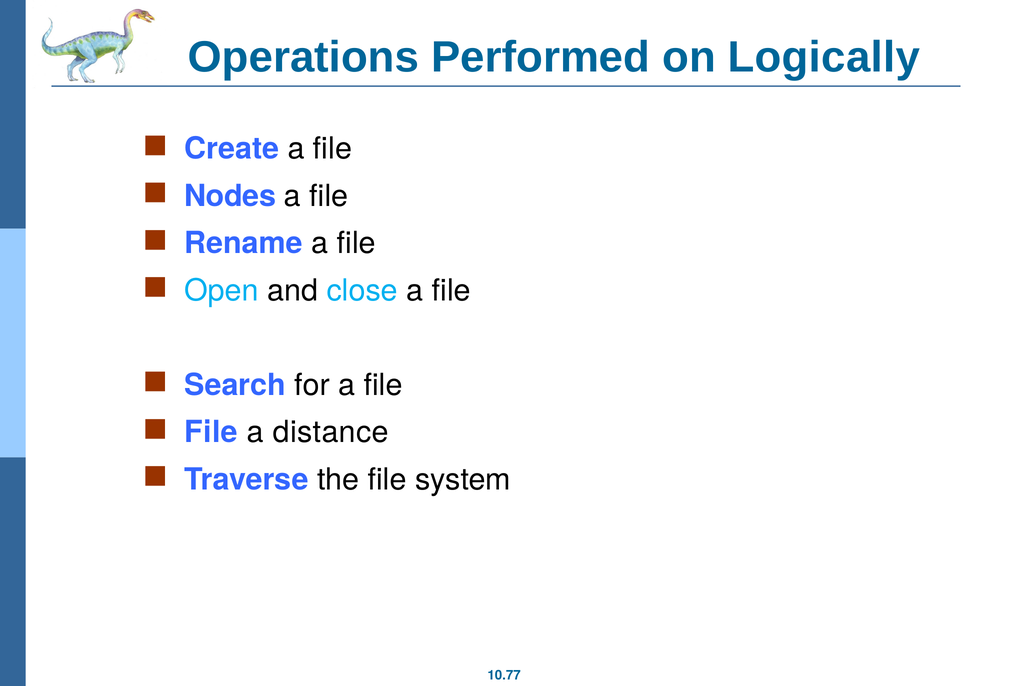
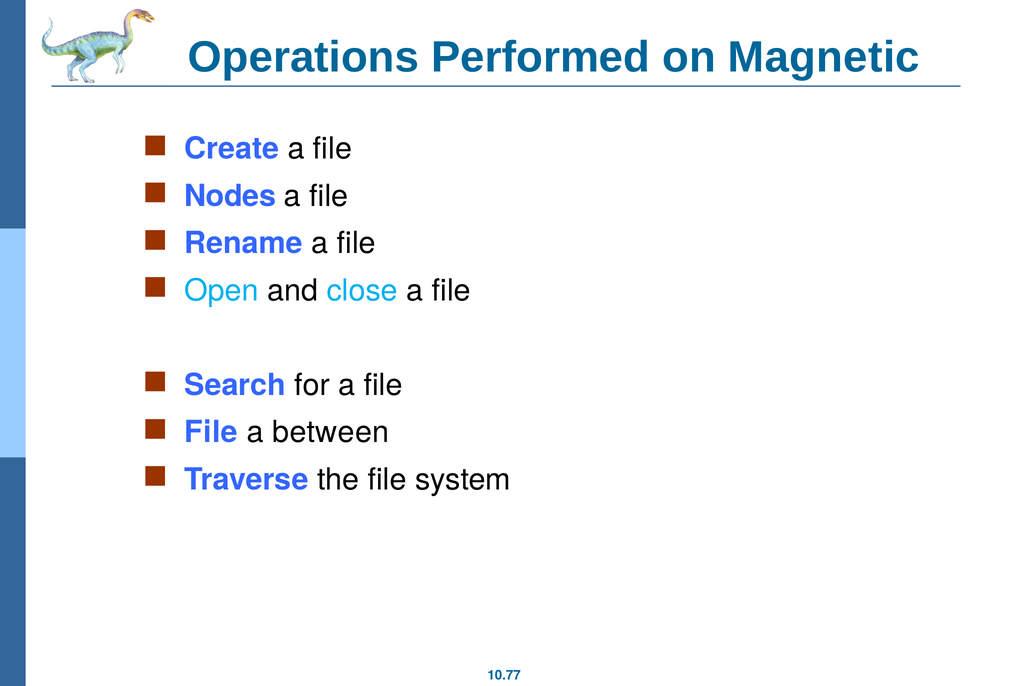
Logically: Logically -> Magnetic
distance: distance -> between
